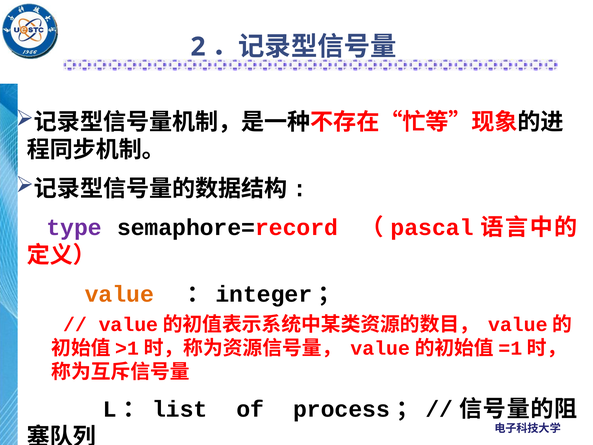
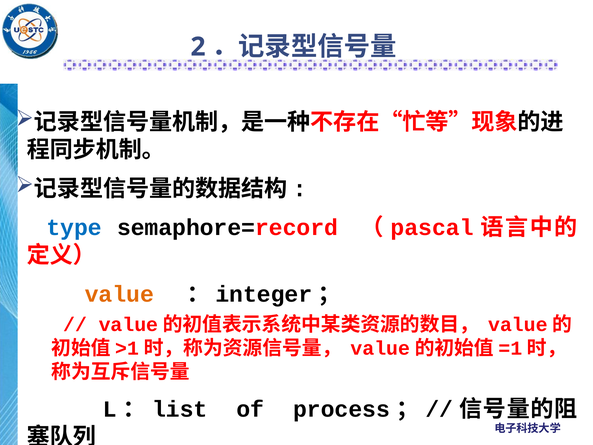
type colour: purple -> blue
